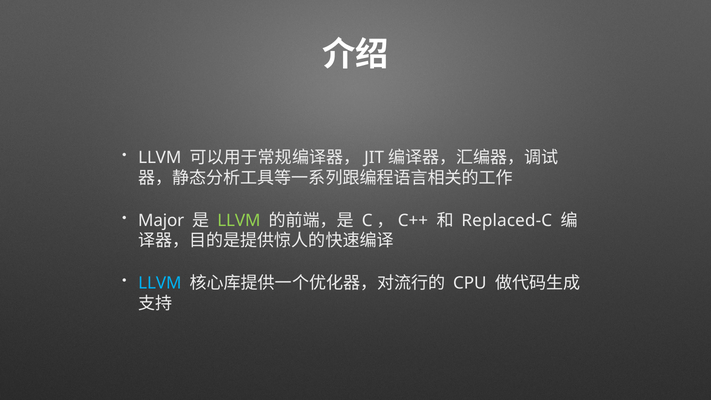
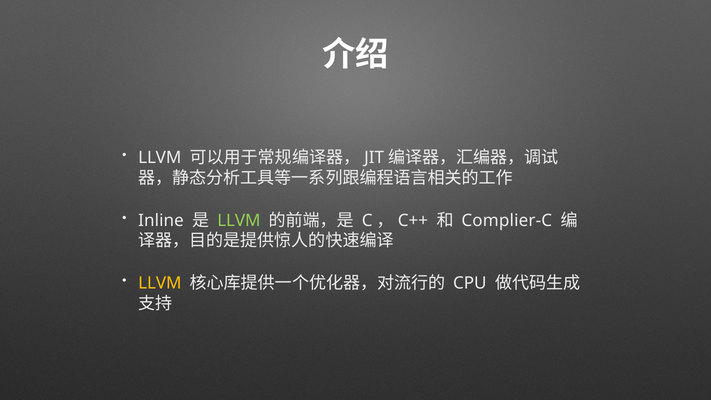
Major: Major -> Inline
Replaced-C: Replaced-C -> Complier-C
LLVM at (160, 283) colour: light blue -> yellow
